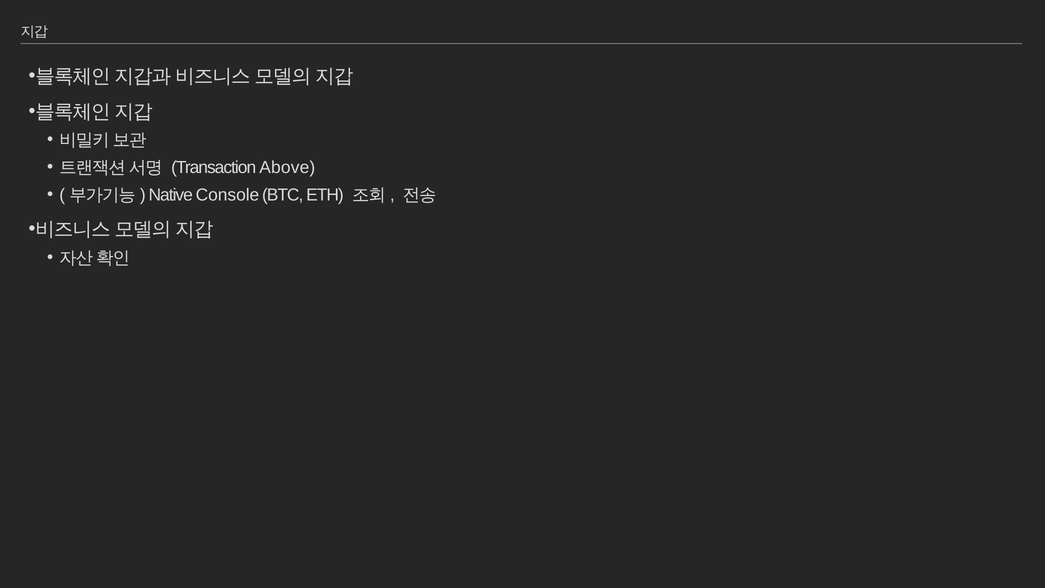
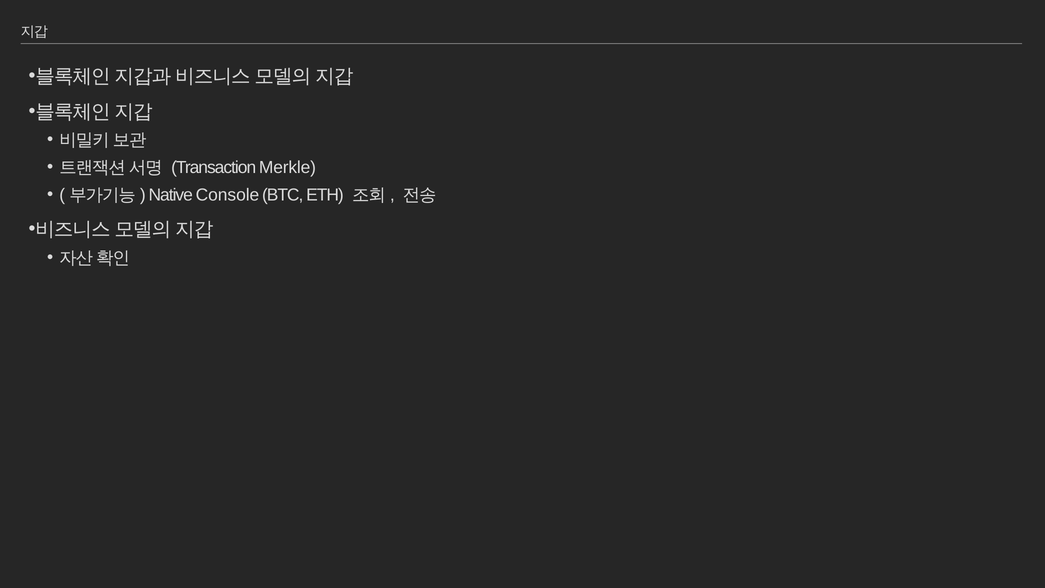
Above: Above -> Merkle
